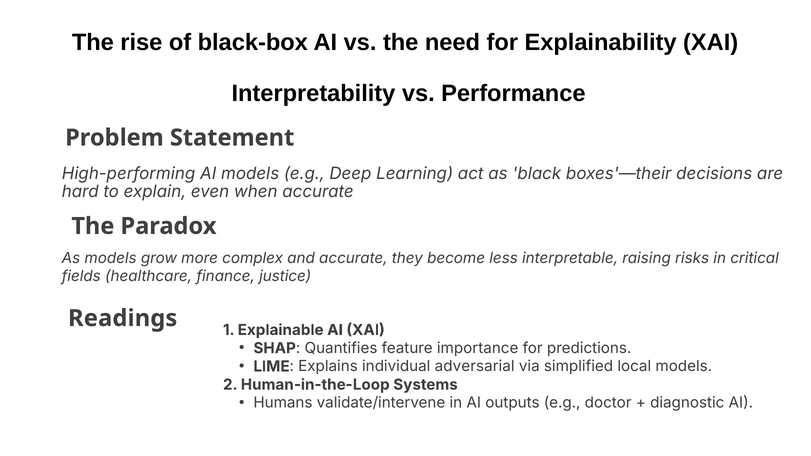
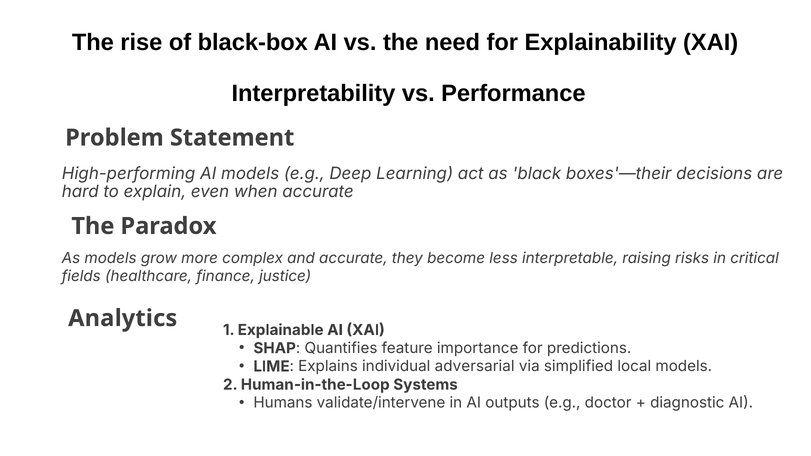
Readings: Readings -> Analytics
